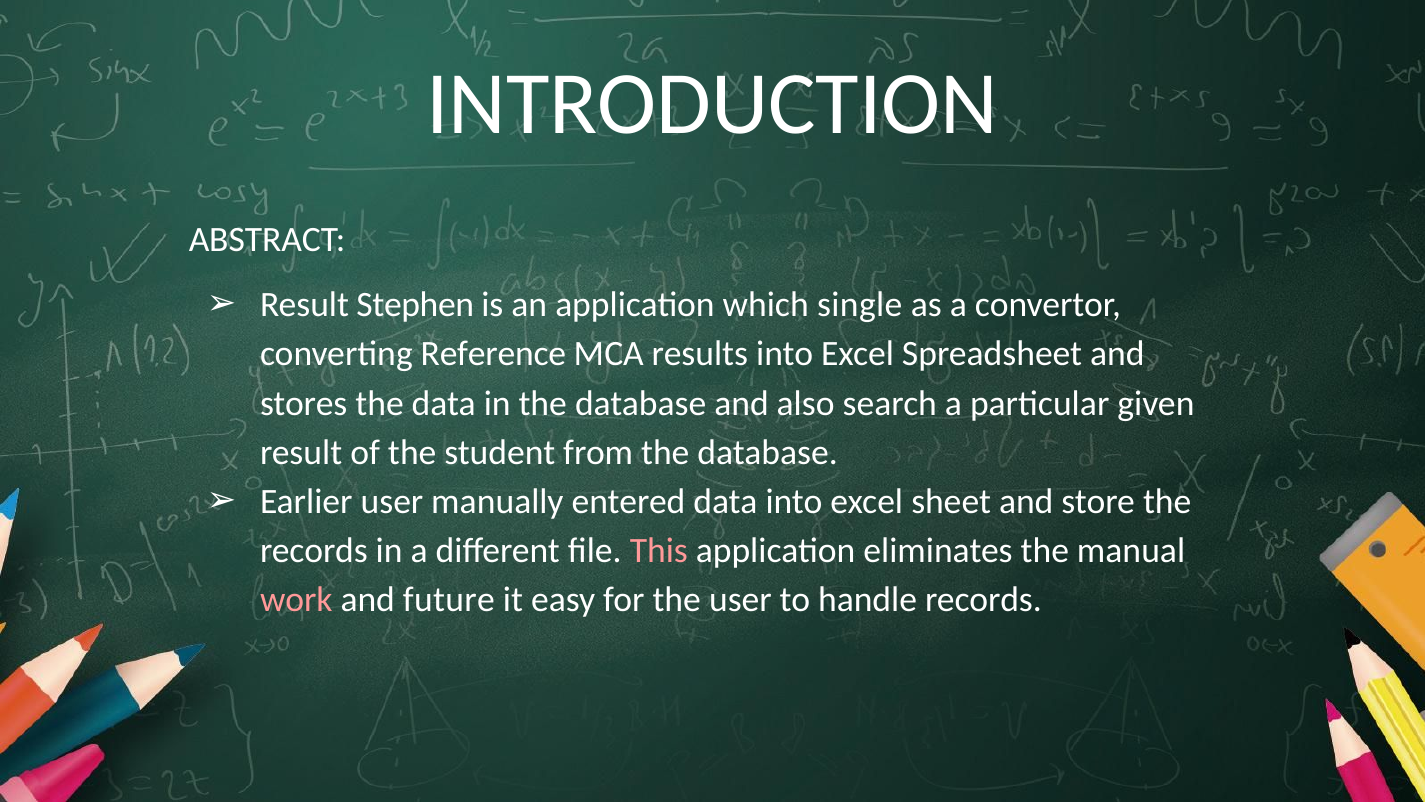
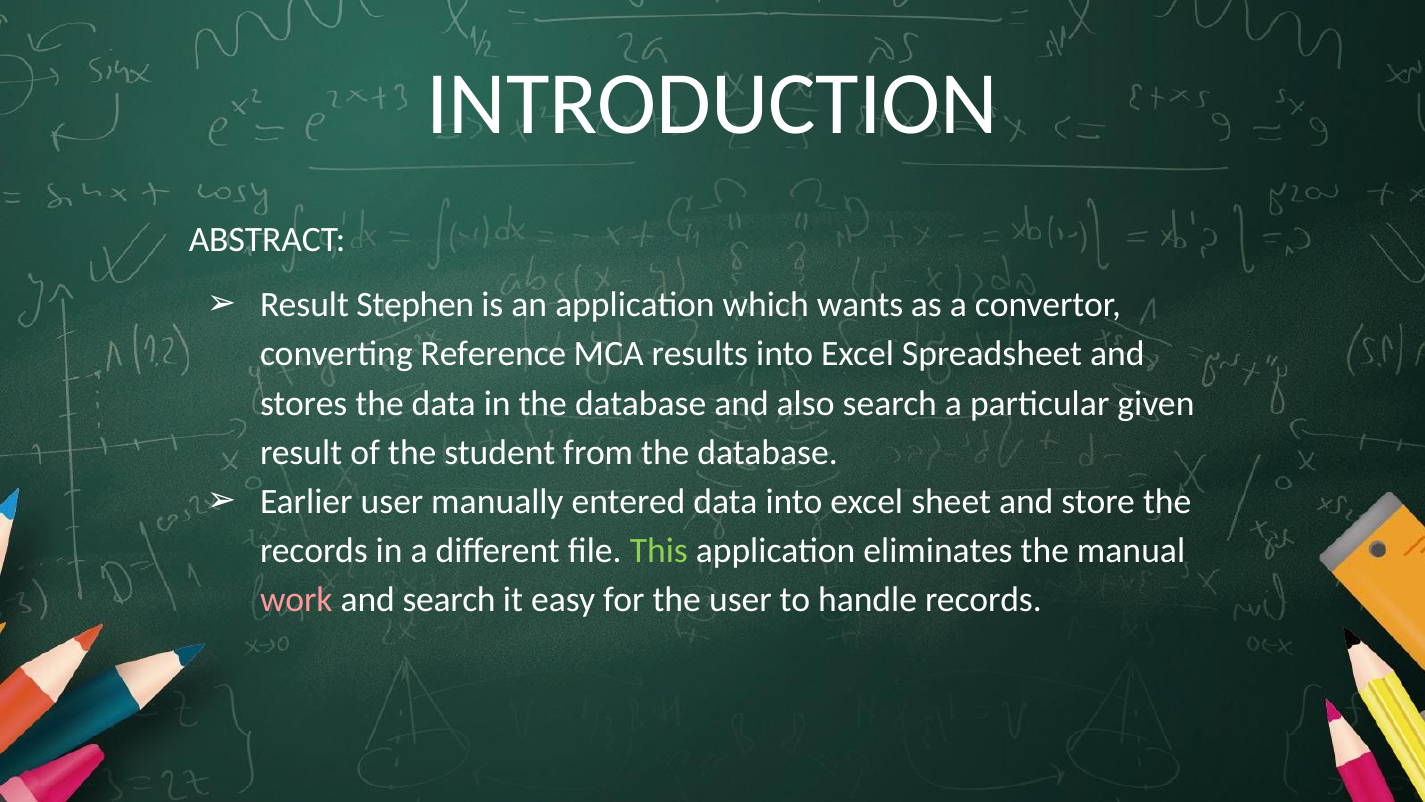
single: single -> wants
This colour: pink -> light green
and future: future -> search
